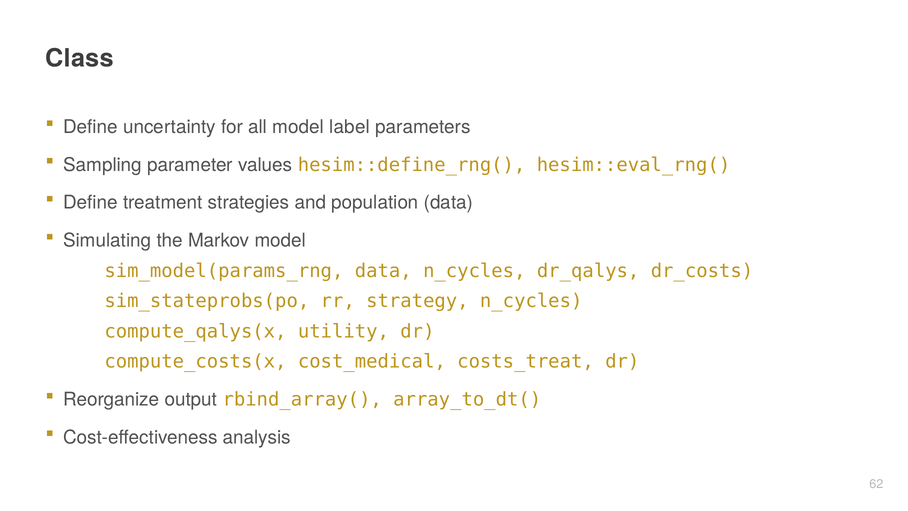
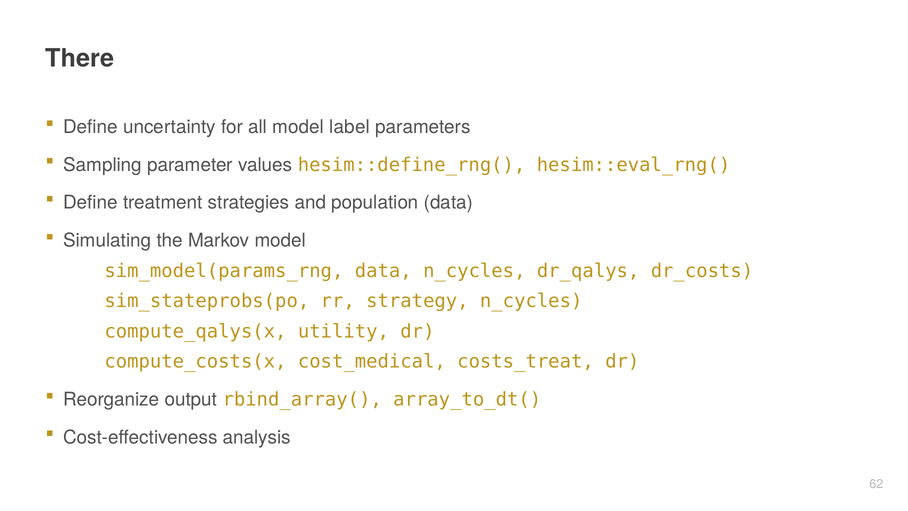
Class: Class -> There
